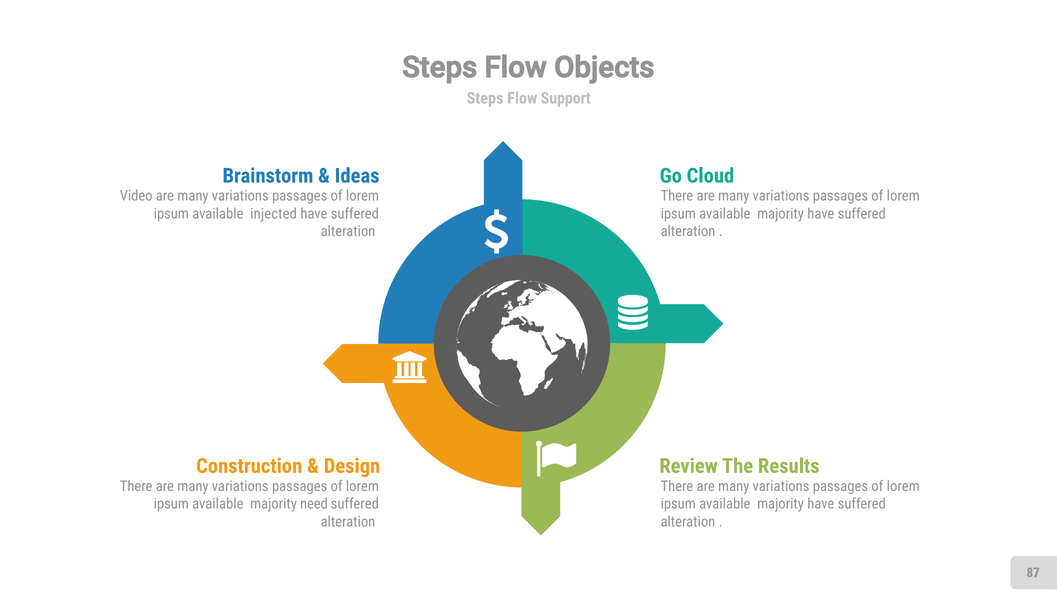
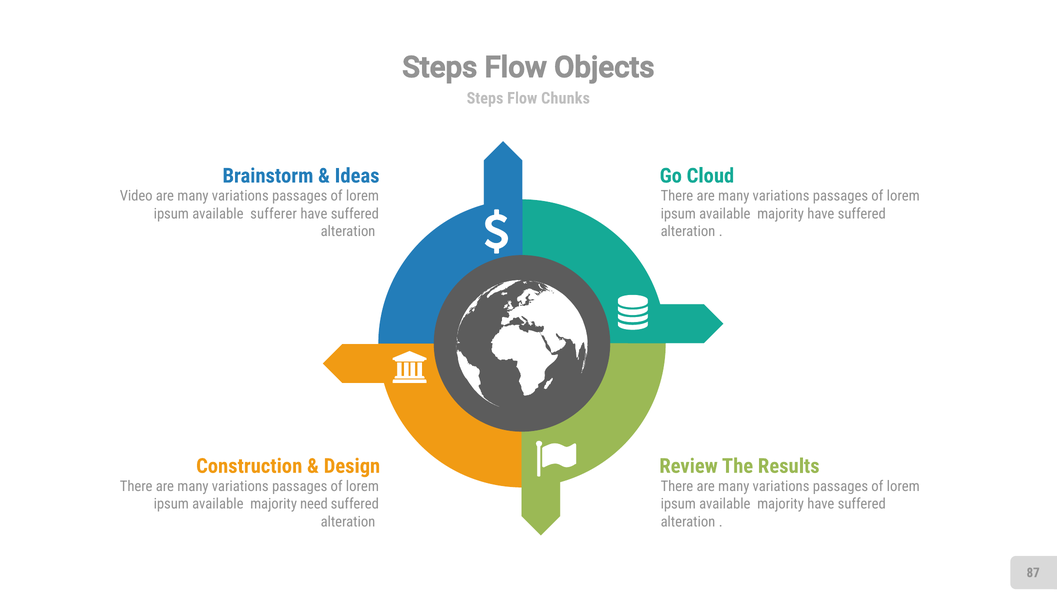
Support: Support -> Chunks
injected: injected -> sufferer
